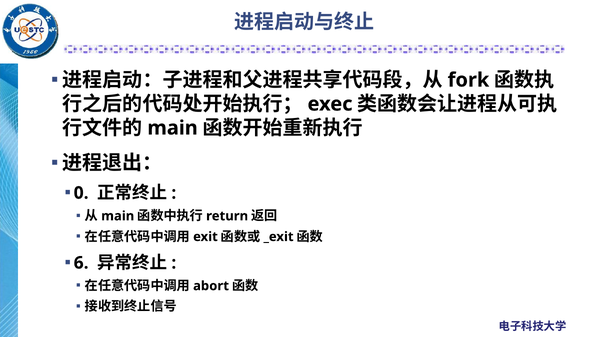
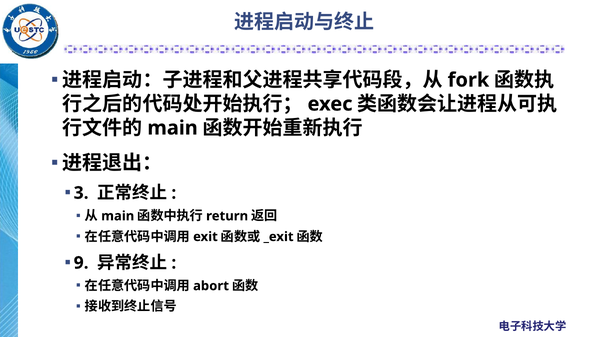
0: 0 -> 3
6: 6 -> 9
